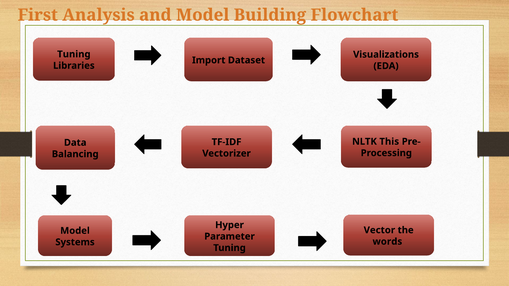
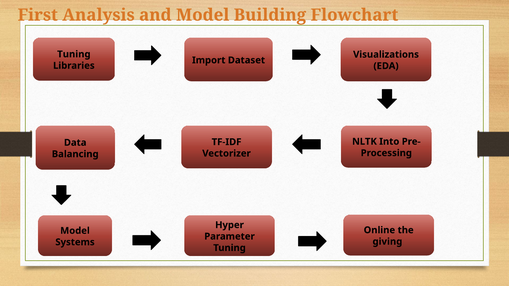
This: This -> Into
Vector: Vector -> Online
words: words -> giving
